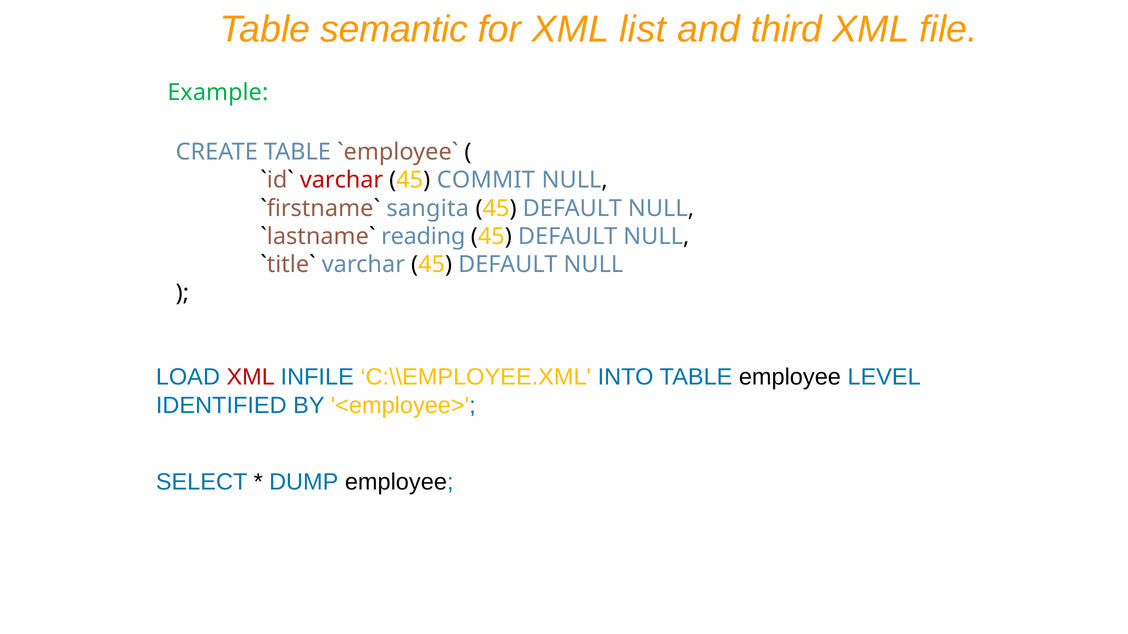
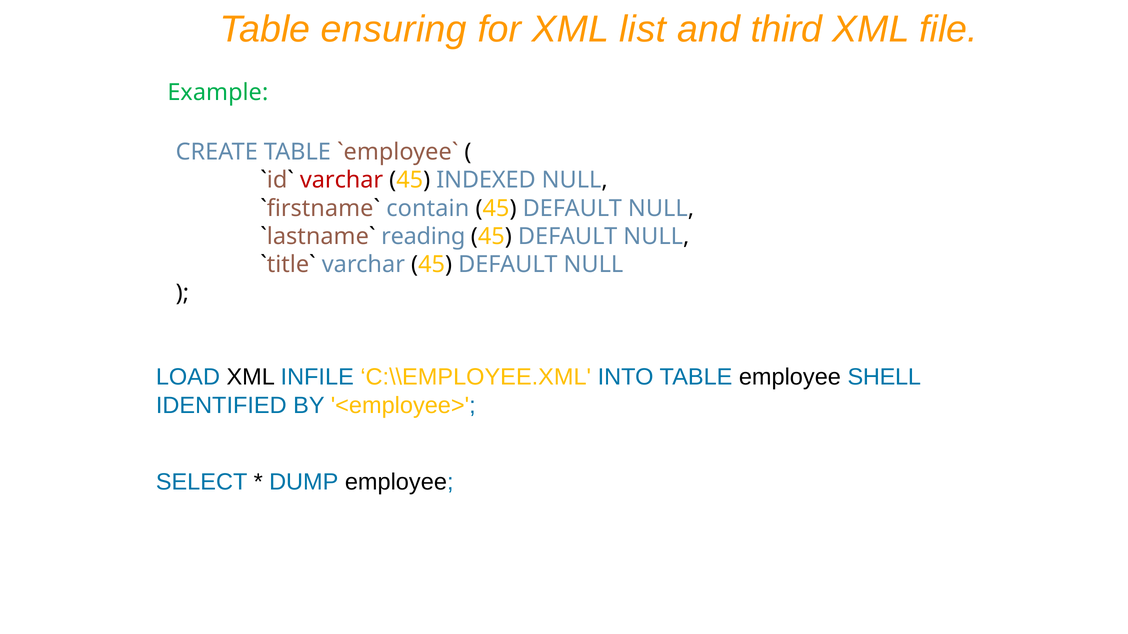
semantic: semantic -> ensuring
COMMIT: COMMIT -> INDEXED
sangita: sangita -> contain
XML at (251, 377) colour: red -> black
LEVEL: LEVEL -> SHELL
